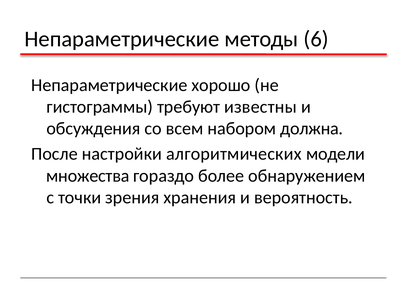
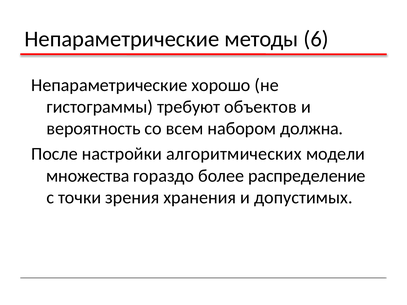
известны: известны -> объектов
обсуждения: обсуждения -> вероятность
обнаружением: обнаружением -> распределение
вероятность: вероятность -> допустимых
